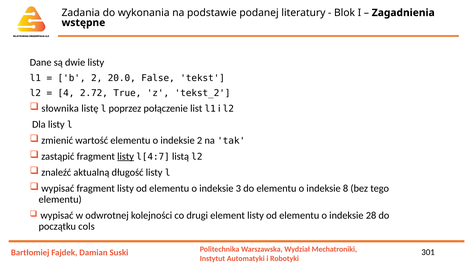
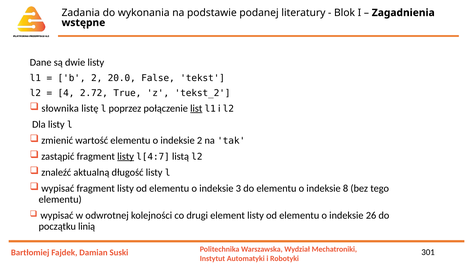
list underline: none -> present
28: 28 -> 26
cols: cols -> linią
